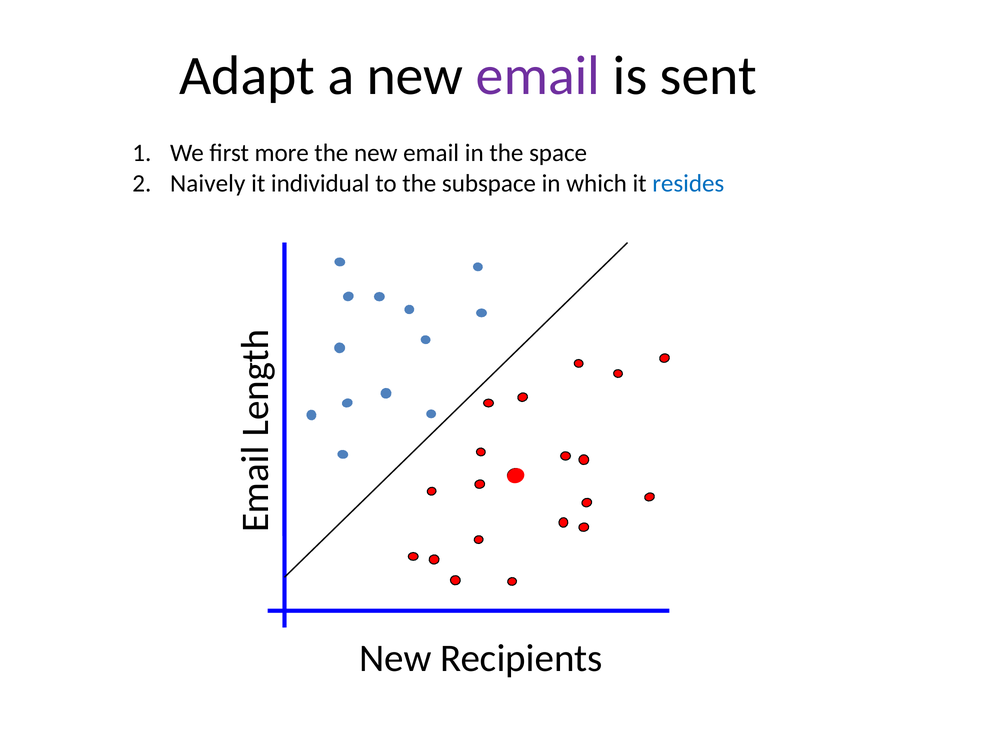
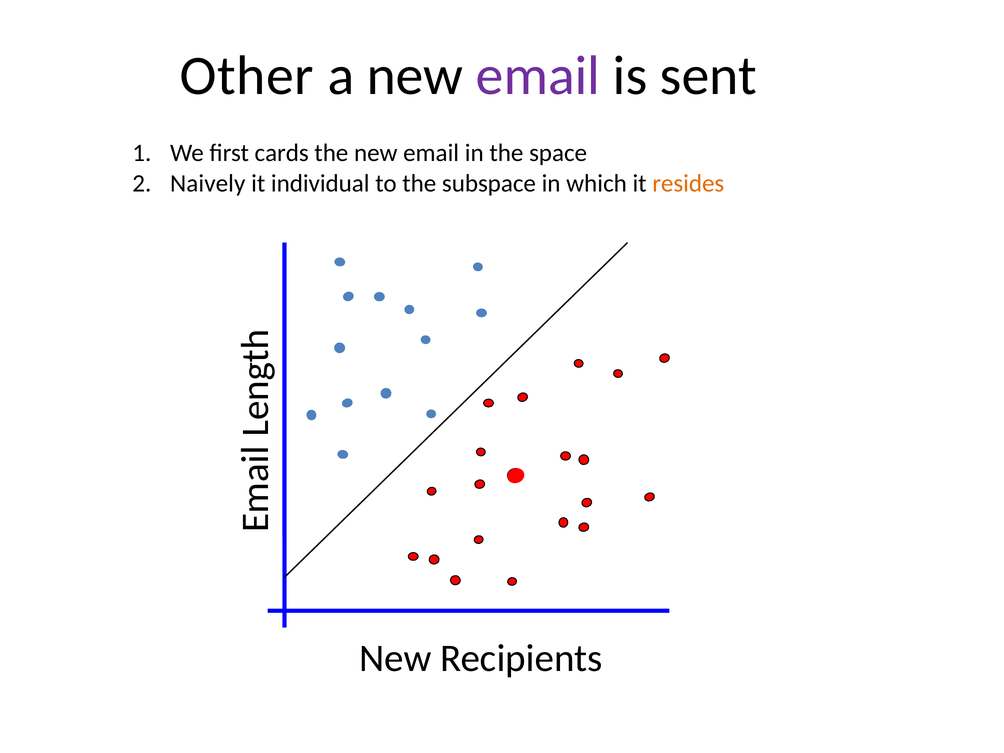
Adapt: Adapt -> Other
more: more -> cards
resides colour: blue -> orange
